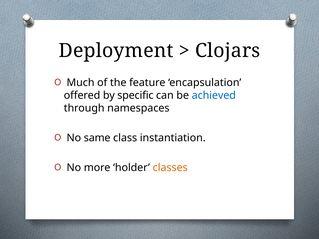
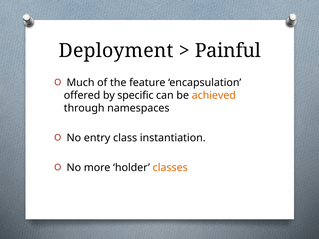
Clojars: Clojars -> Painful
achieved colour: blue -> orange
same: same -> entry
